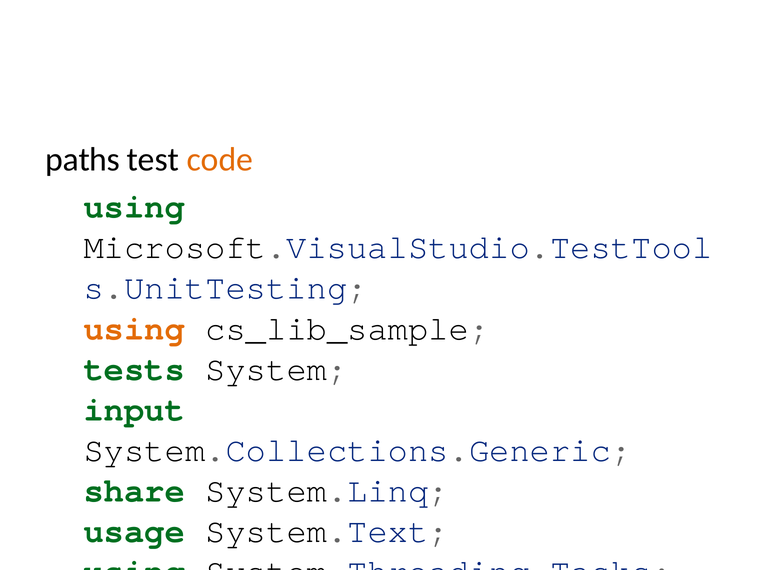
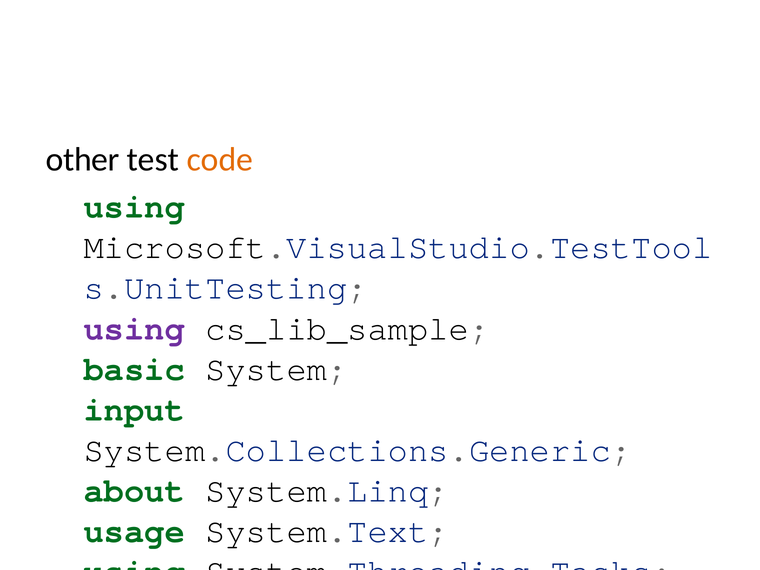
paths: paths -> other
using at (134, 328) colour: orange -> purple
tests: tests -> basic
share: share -> about
